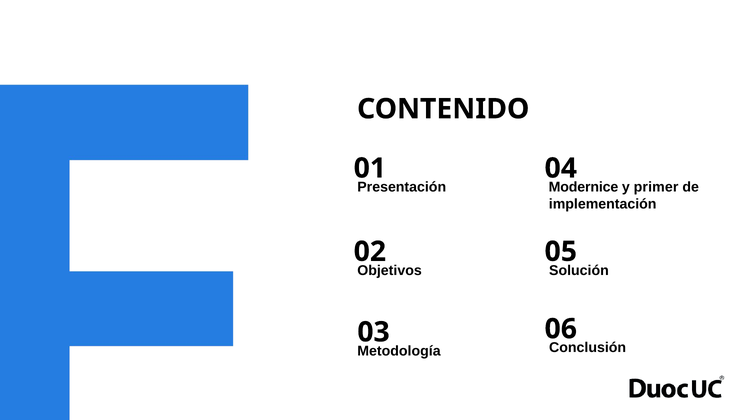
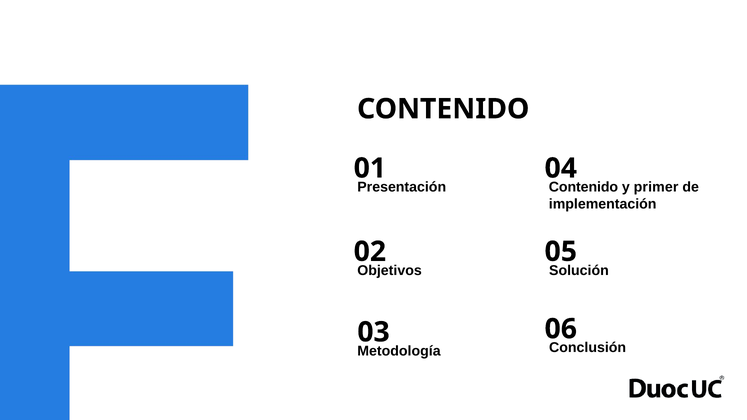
Modernice at (583, 187): Modernice -> Contenido
